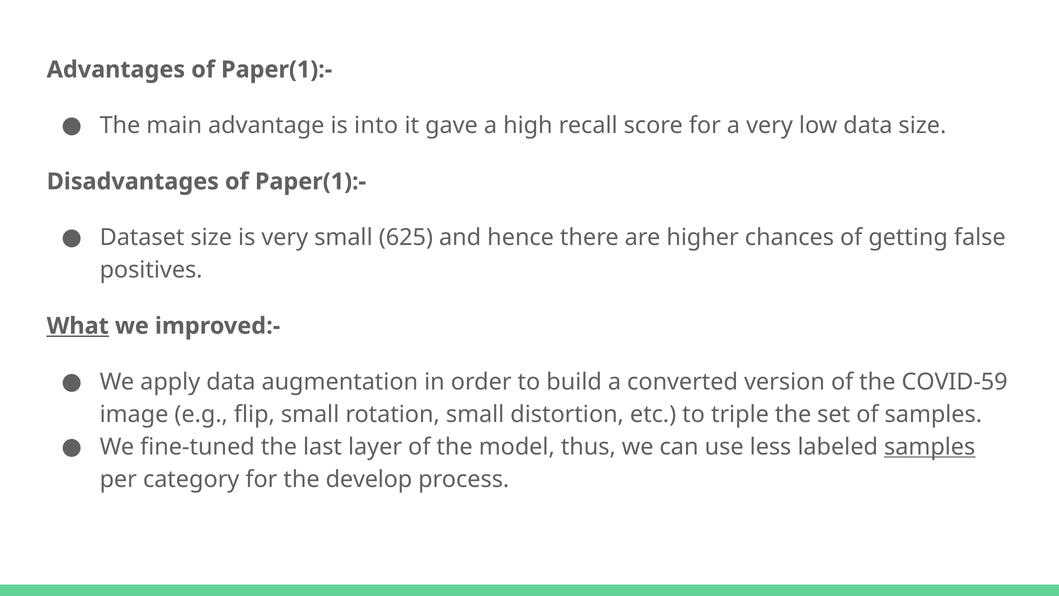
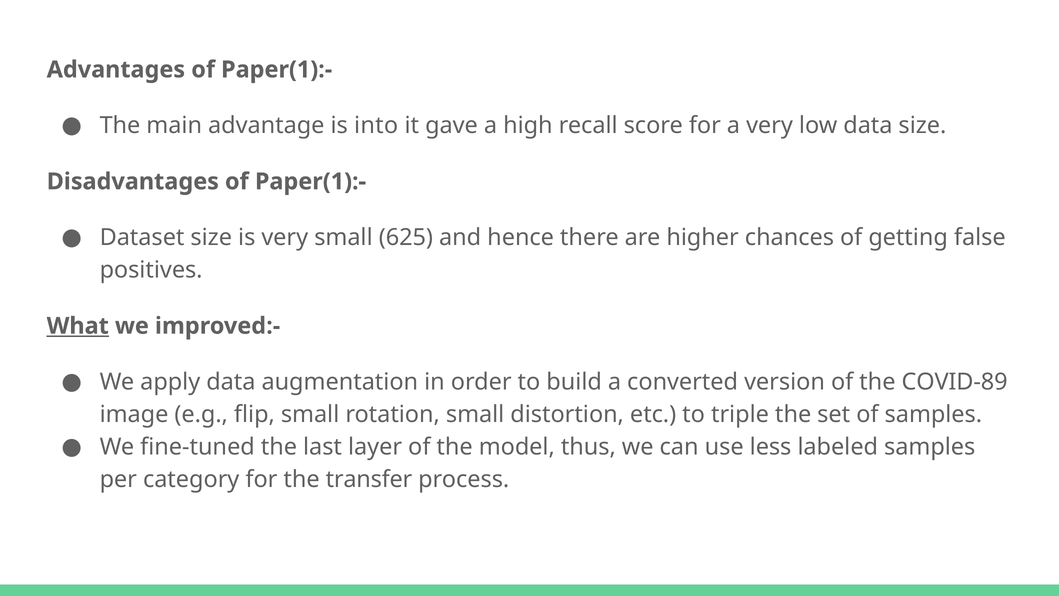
COVID-59: COVID-59 -> COVID-89
samples at (930, 447) underline: present -> none
develop: develop -> transfer
